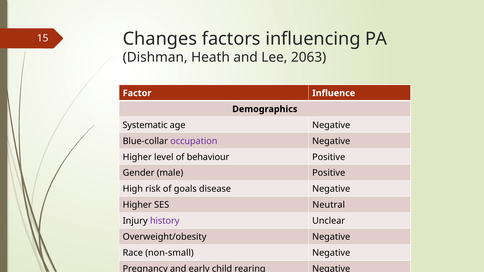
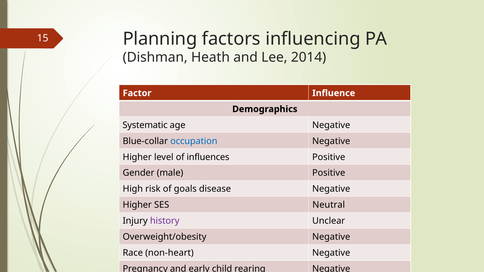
Changes: Changes -> Planning
2063: 2063 -> 2014
occupation colour: purple -> blue
behaviour: behaviour -> influences
non-small: non-small -> non-heart
